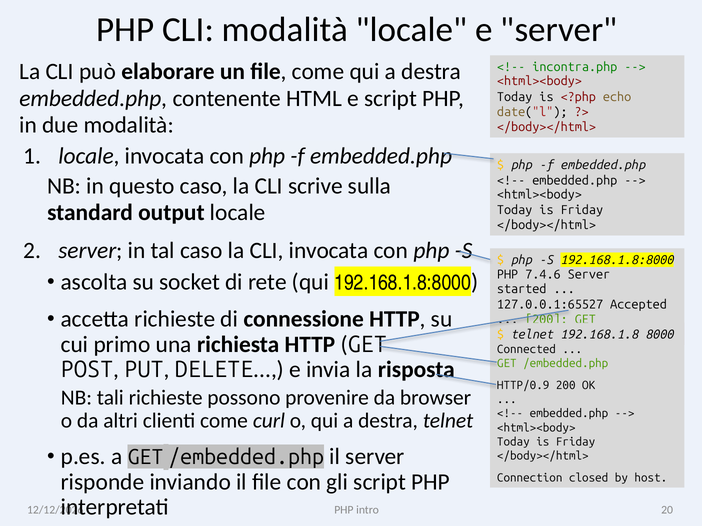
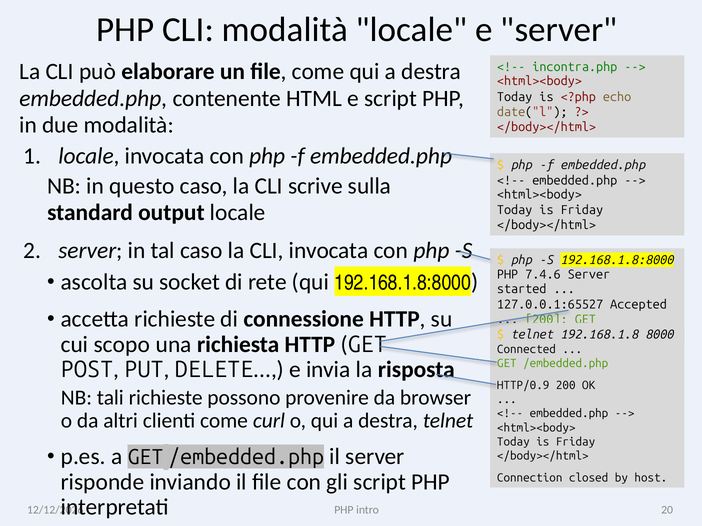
primo: primo -> scopo
